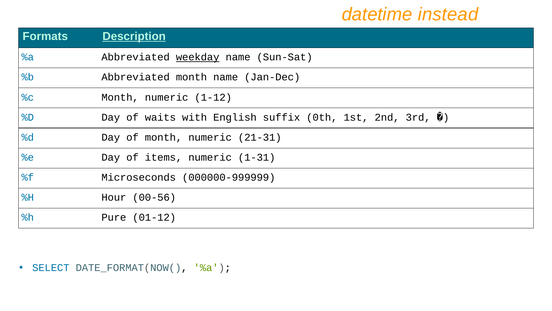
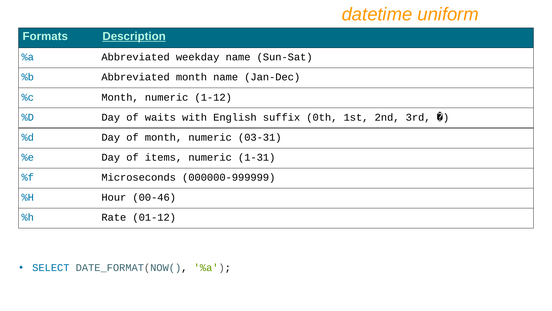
instead: instead -> uniform
weekday underline: present -> none
21-31: 21-31 -> 03-31
00-56: 00-56 -> 00-46
Pure: Pure -> Rate
